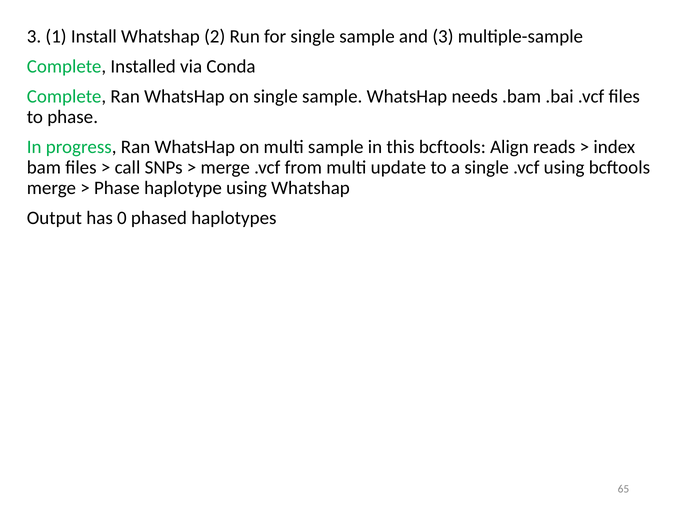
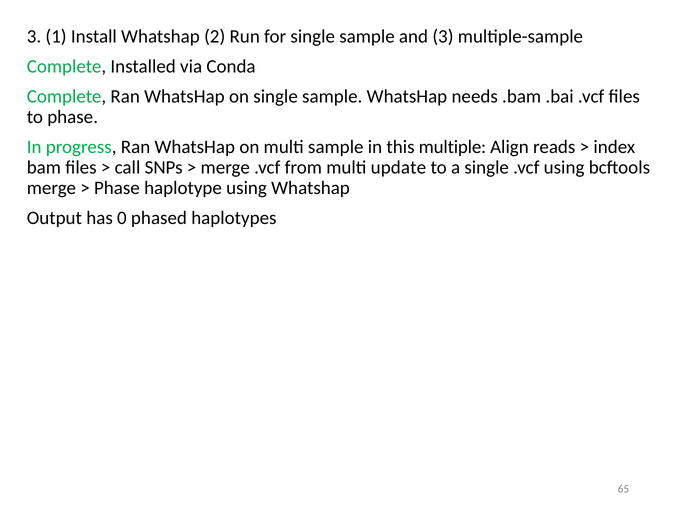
this bcftools: bcftools -> multiple
